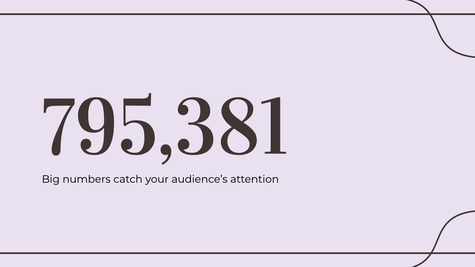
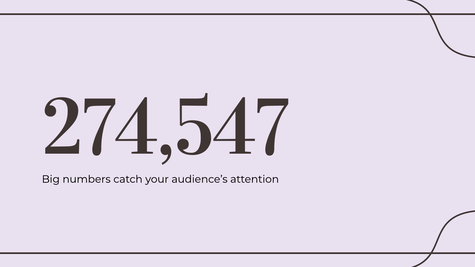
795,381: 795,381 -> 274,547
